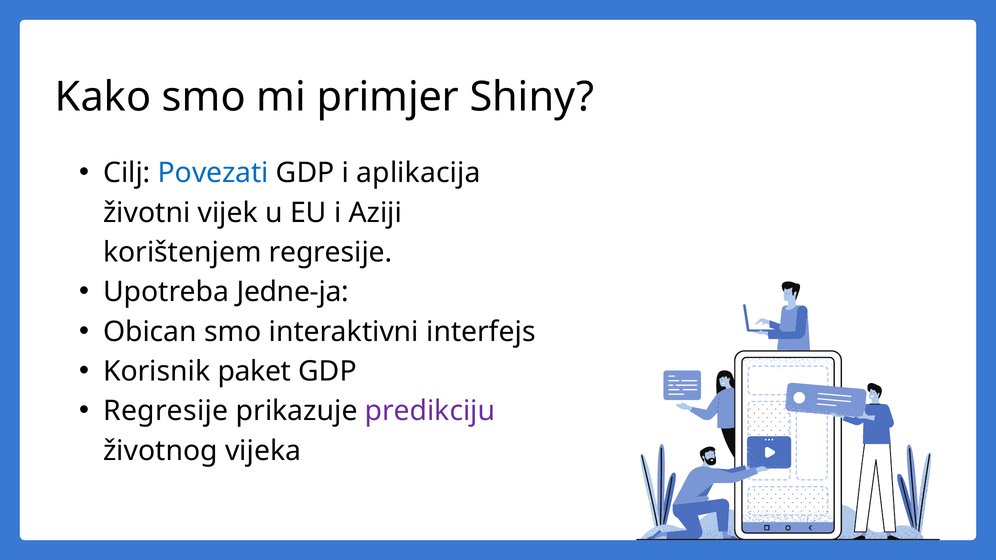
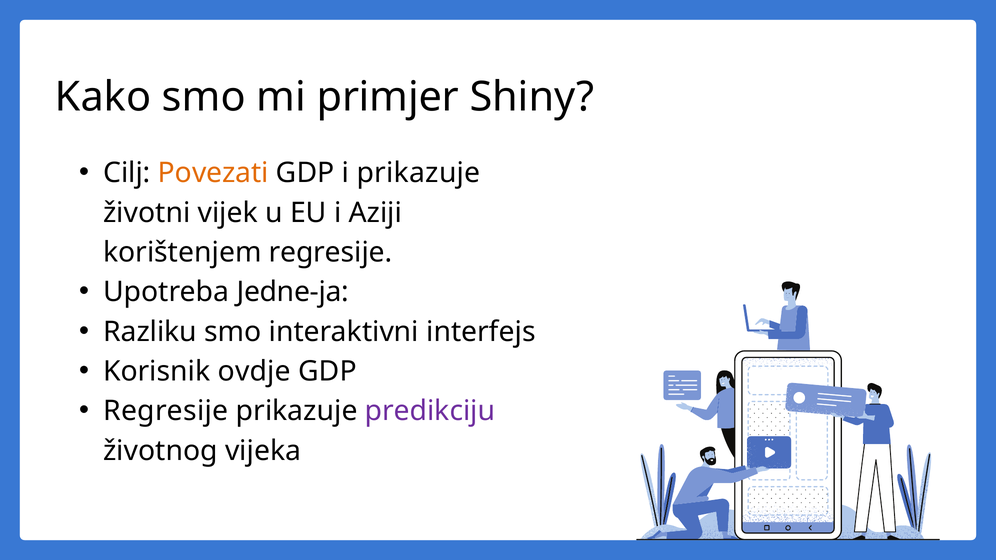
Povezati colour: blue -> orange
i aplikacija: aplikacija -> prikazuje
Obican: Obican -> Razliku
paket: paket -> ovdje
